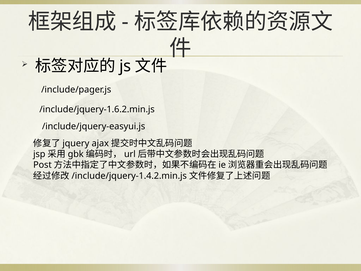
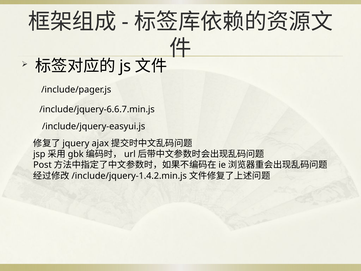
/include/jquery-1.6.2.min.js: /include/jquery-1.6.2.min.js -> /include/jquery-6.6.7.min.js
